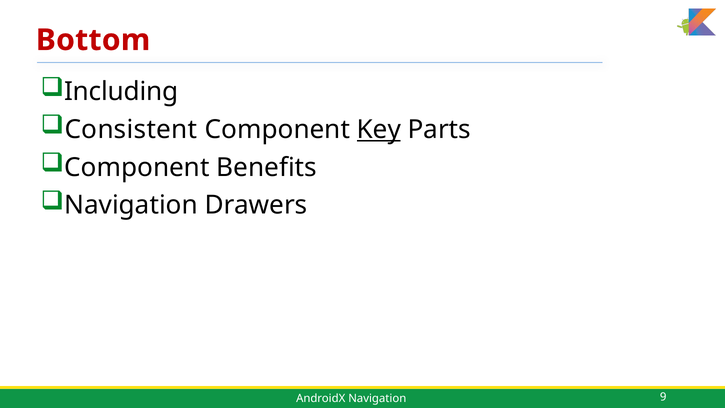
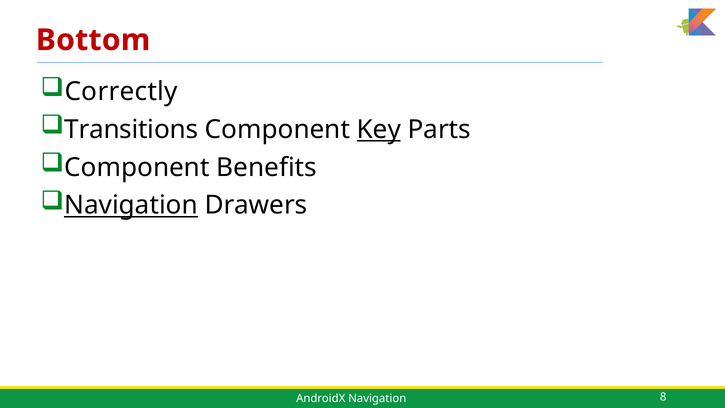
Including: Including -> Correctly
Consistent: Consistent -> Transitions
Navigation at (131, 205) underline: none -> present
9: 9 -> 8
